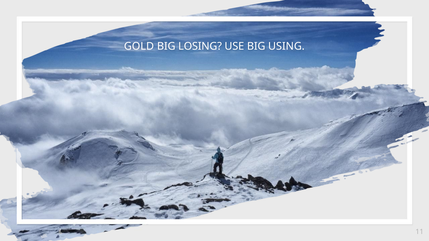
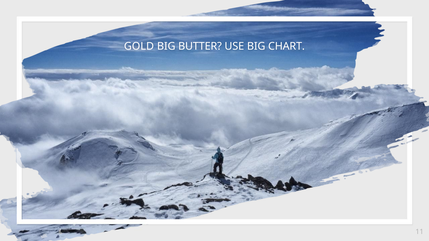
LOSING: LOSING -> BUTTER
USING: USING -> CHART
